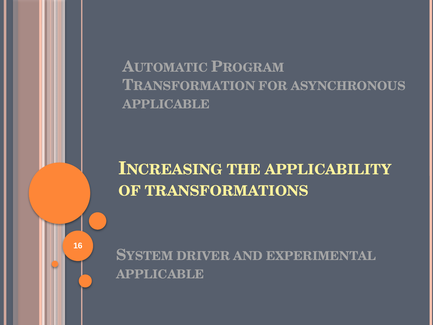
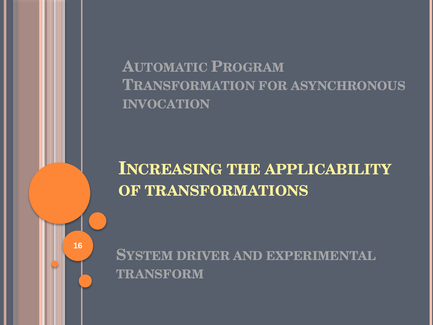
APPLICABLE at (166, 104): APPLICABLE -> INVOCATION
APPLICABLE at (160, 274): APPLICABLE -> TRANSFORM
